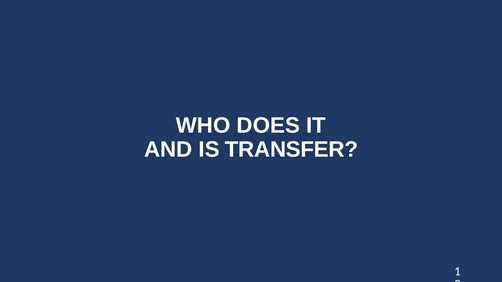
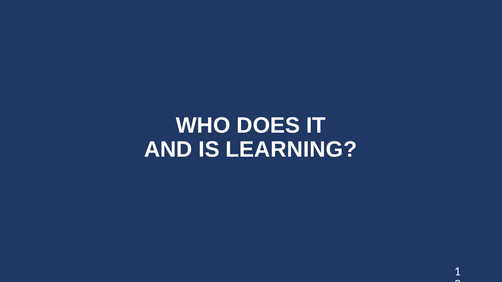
TRANSFER: TRANSFER -> LEARNING
